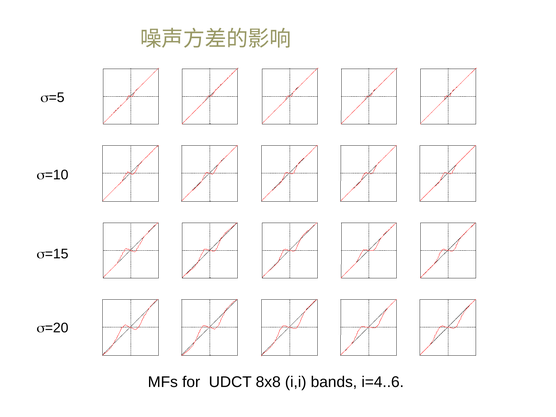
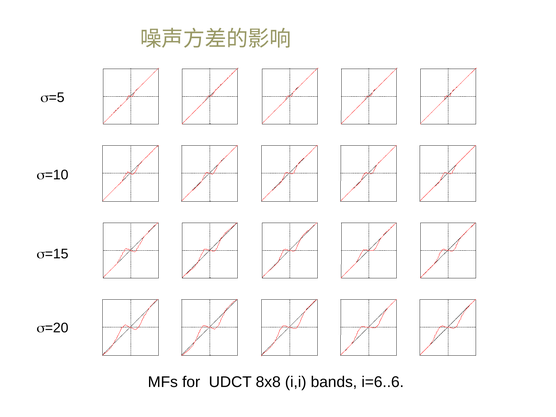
i=4..6: i=4..6 -> i=6..6
